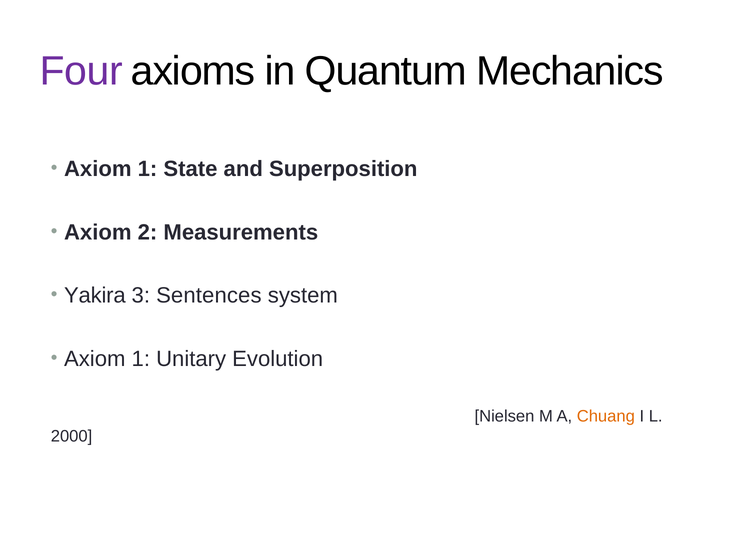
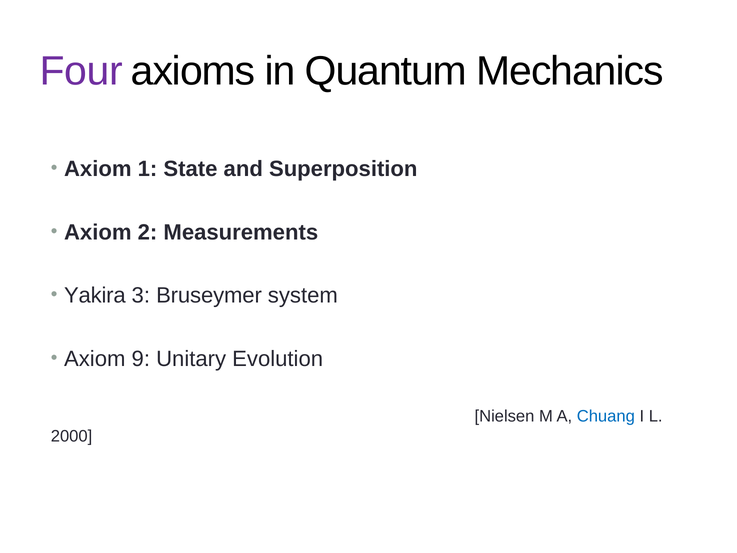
Sentences: Sentences -> Bruseymer
1 at (141, 359): 1 -> 9
Chuang colour: orange -> blue
